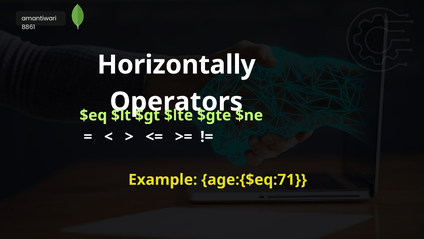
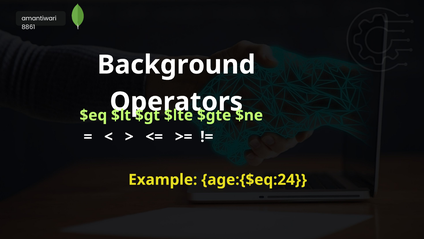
Horizontally: Horizontally -> Background
age:{$eq:71: age:{$eq:71 -> age:{$eq:24
